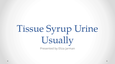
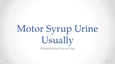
Tissue: Tissue -> Motor
